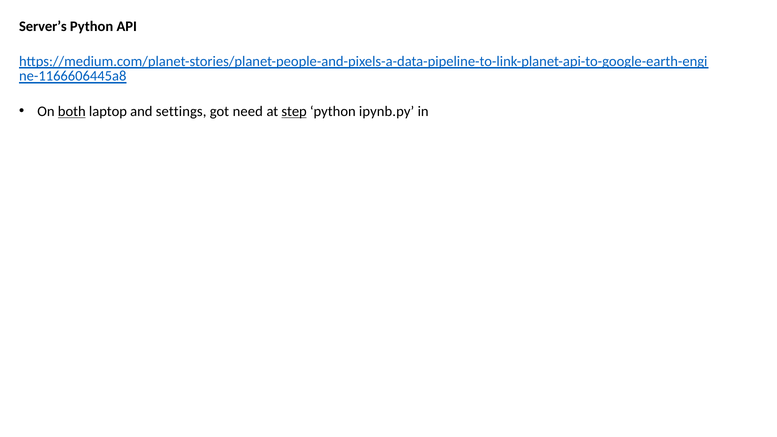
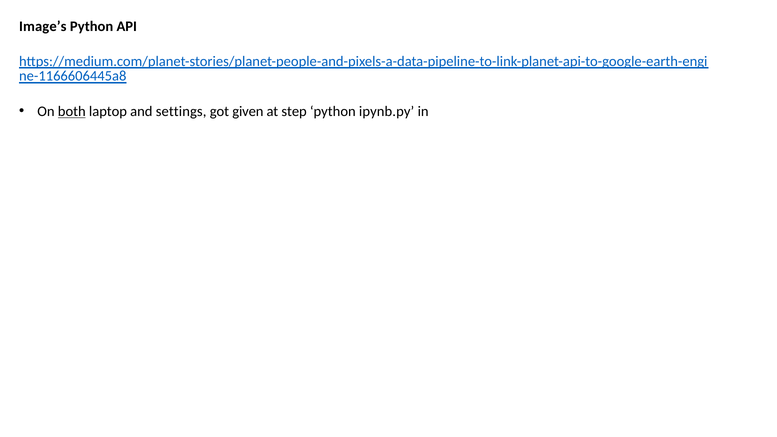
Server’s: Server’s -> Image’s
need: need -> given
step underline: present -> none
